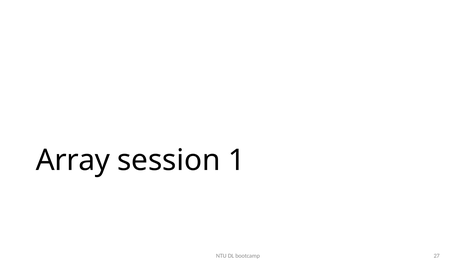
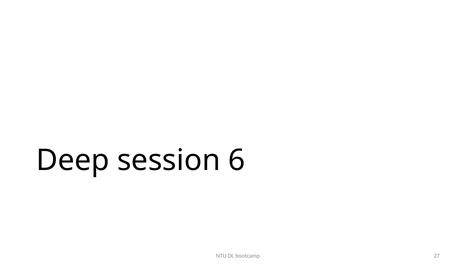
Array: Array -> Deep
1: 1 -> 6
